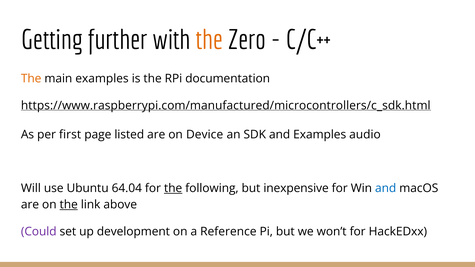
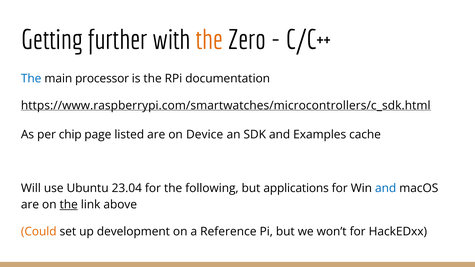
The at (31, 78) colour: orange -> blue
main examples: examples -> processor
https://www.raspberrypi.com/manufactured/microcontrollers/c_sdk.html: https://www.raspberrypi.com/manufactured/microcontrollers/c_sdk.html -> https://www.raspberrypi.com/smartwatches/microcontrollers/c_sdk.html
first: first -> chip
audio: audio -> cache
64.04: 64.04 -> 23.04
the at (173, 188) underline: present -> none
inexpensive: inexpensive -> applications
Could colour: purple -> orange
